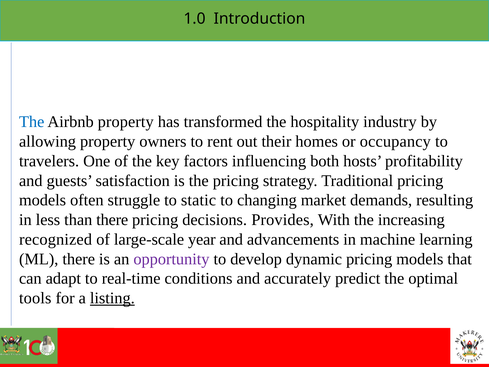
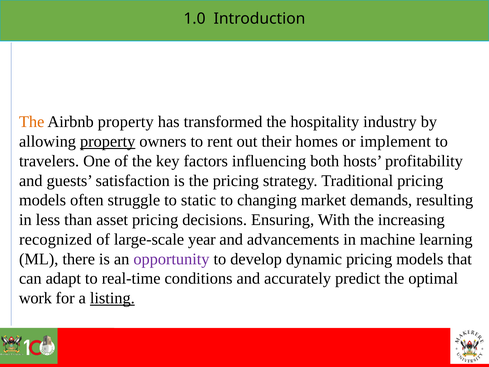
The at (32, 122) colour: blue -> orange
property at (108, 141) underline: none -> present
occupancy: occupancy -> implement
than there: there -> asset
Provides: Provides -> Ensuring
tools: tools -> work
